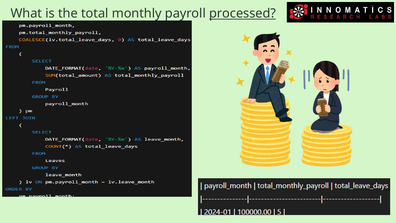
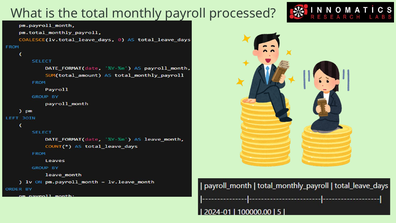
processed underline: present -> none
